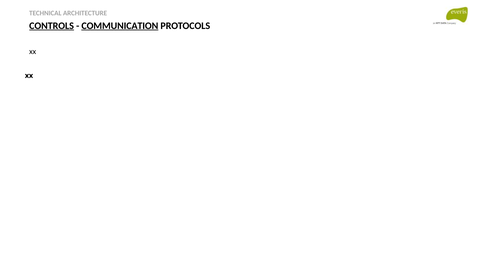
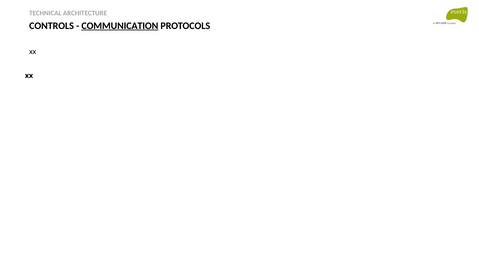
CONTROLS underline: present -> none
